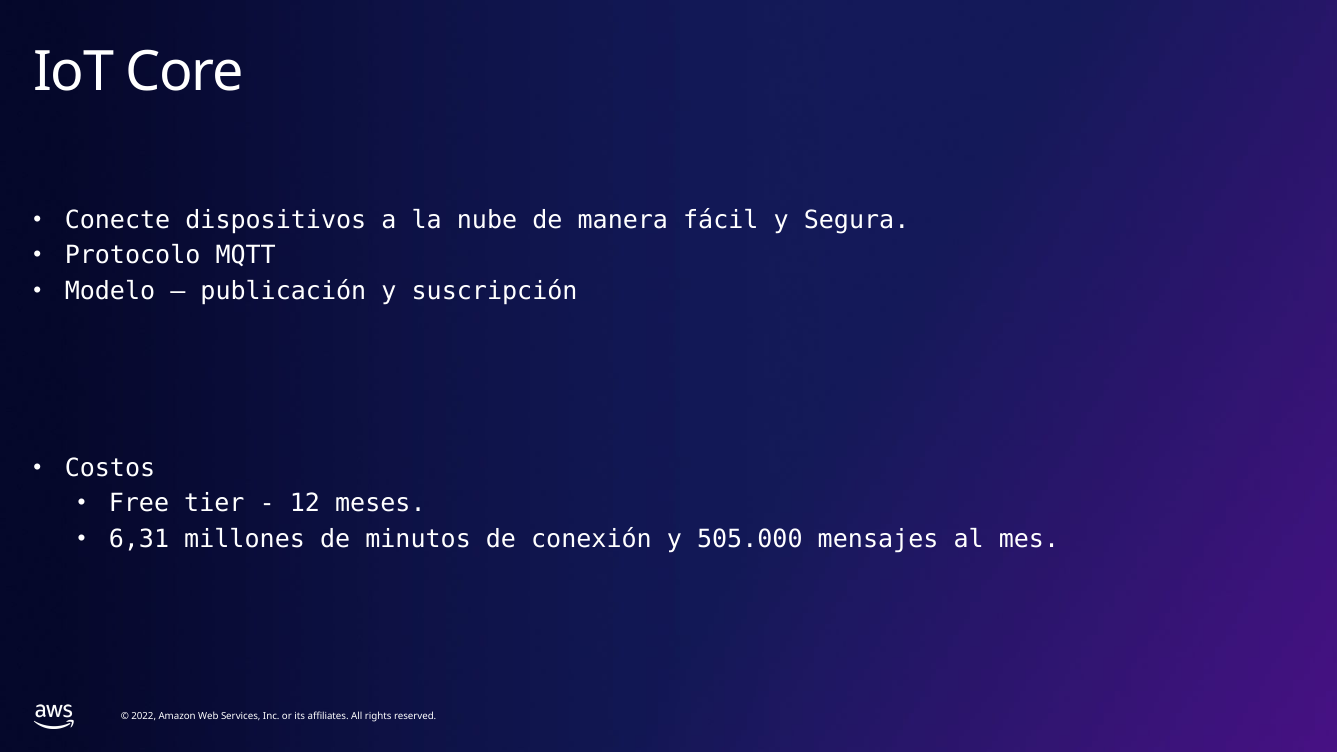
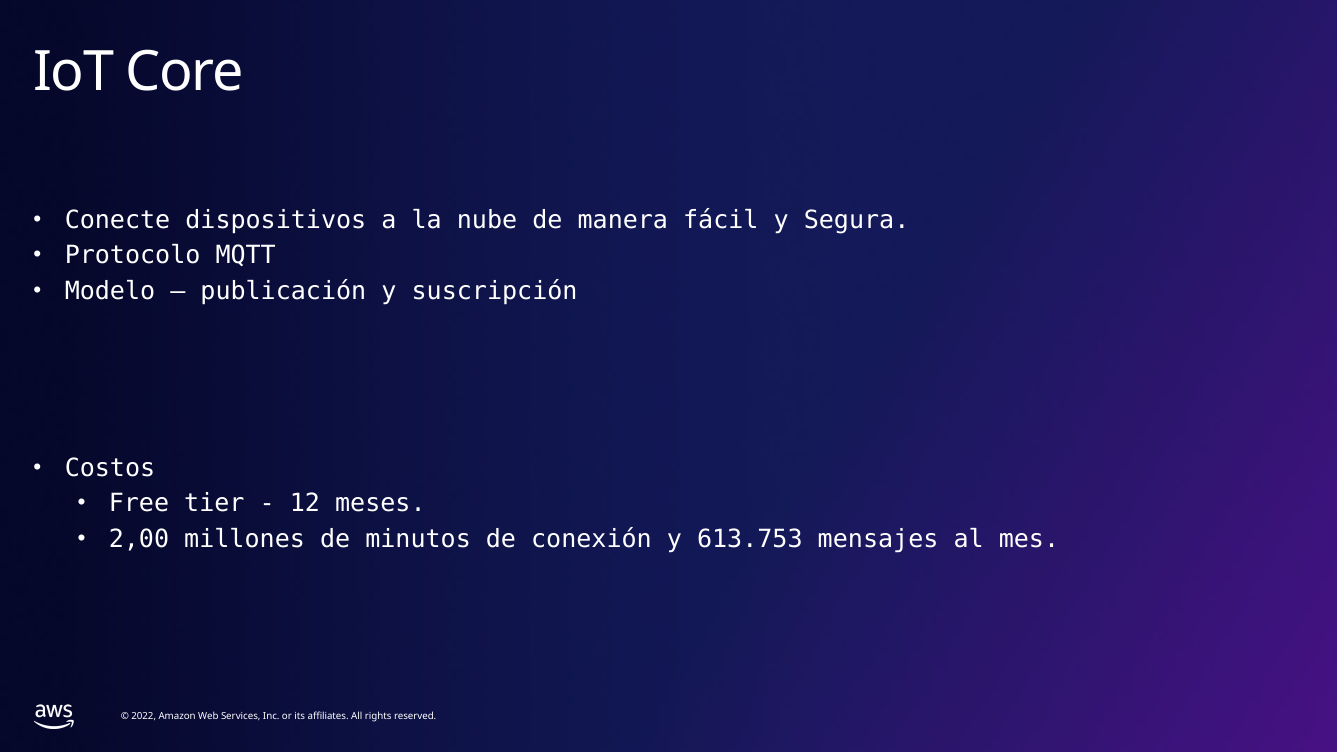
6,31: 6,31 -> 2,00
505.000: 505.000 -> 613.753
